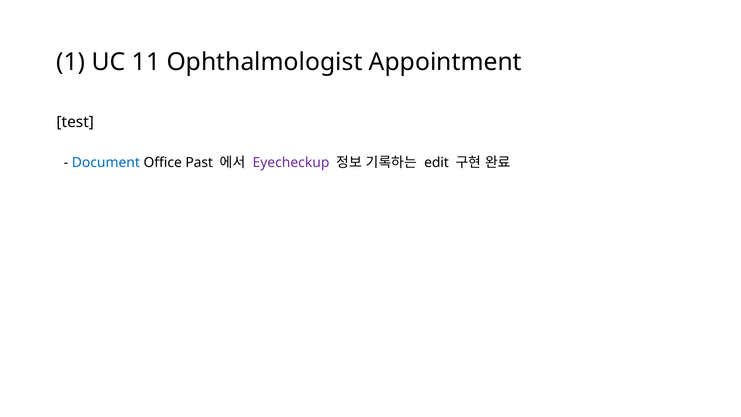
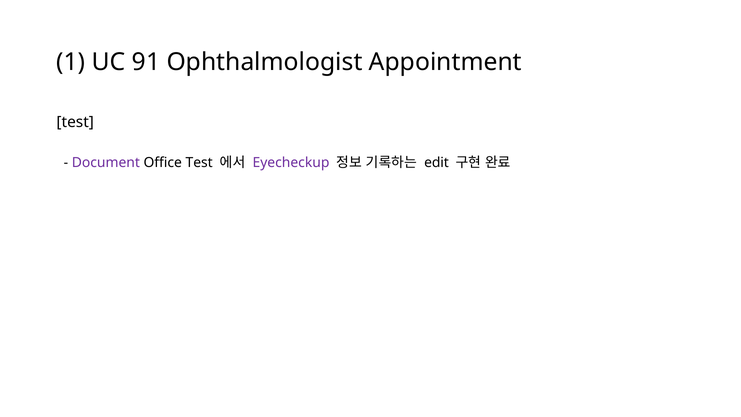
11: 11 -> 91
Document colour: blue -> purple
Office Past: Past -> Test
